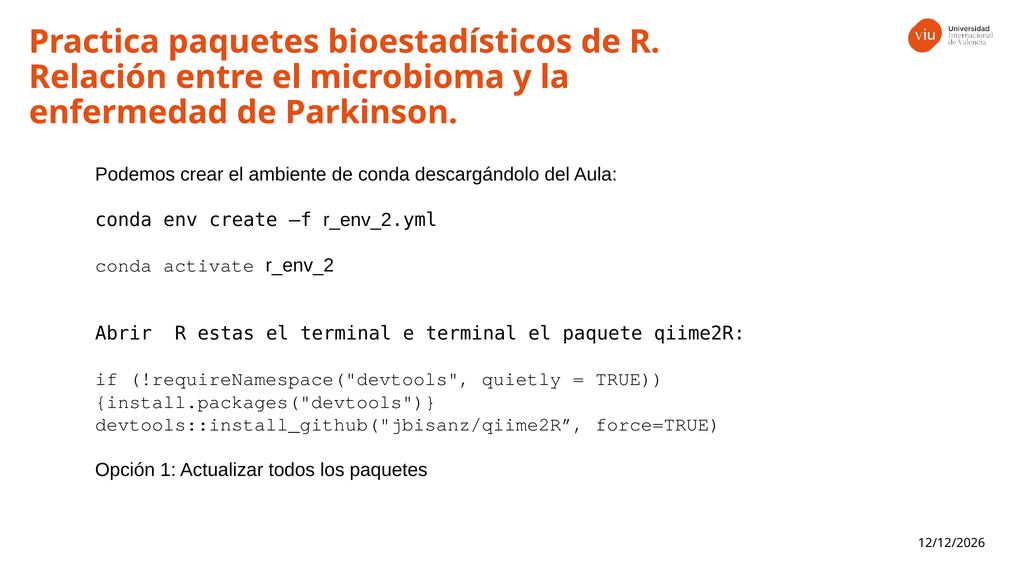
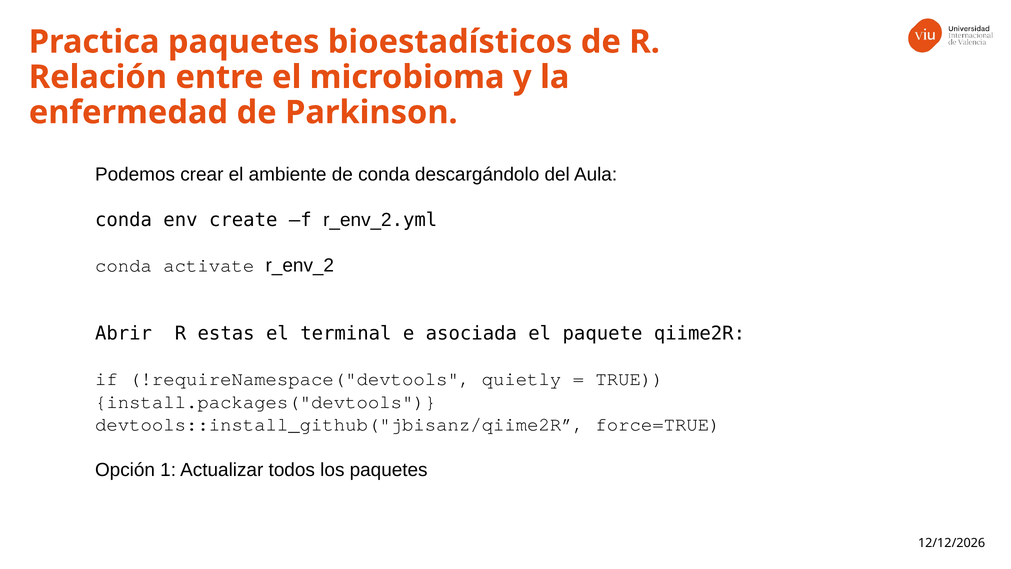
e terminal: terminal -> asociada
